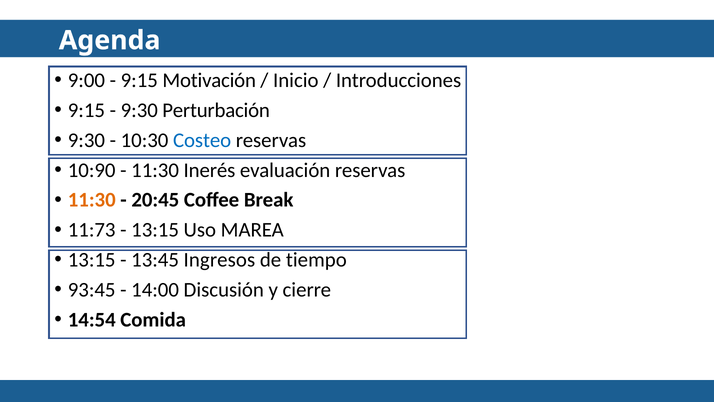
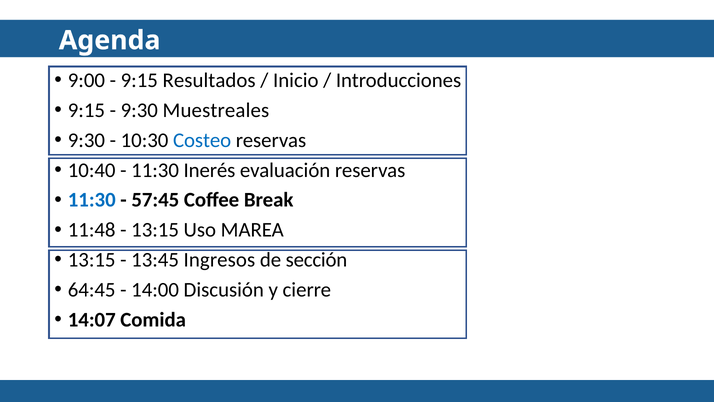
Motivación: Motivación -> Resultados
Perturbación: Perturbación -> Muestreales
10:90: 10:90 -> 10:40
11:30 at (92, 200) colour: orange -> blue
20:45: 20:45 -> 57:45
11:73: 11:73 -> 11:48
tiempo: tiempo -> sección
93:45: 93:45 -> 64:45
14:54: 14:54 -> 14:07
